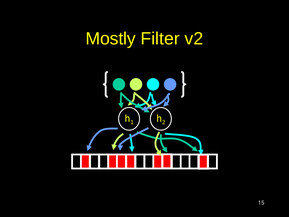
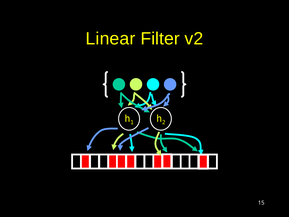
Mostly: Mostly -> Linear
